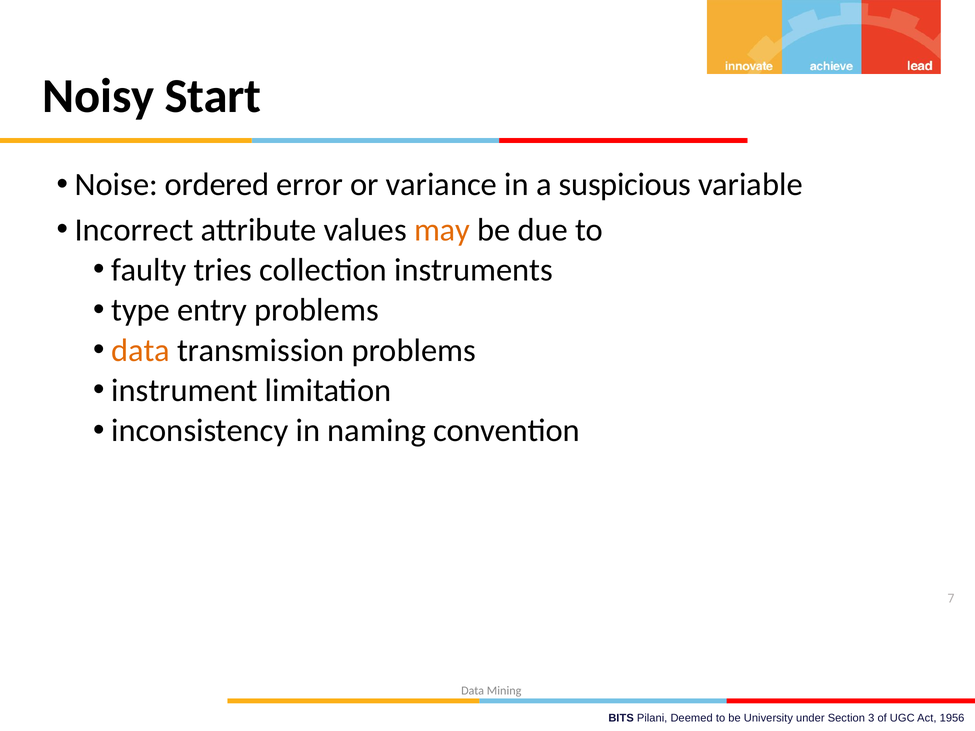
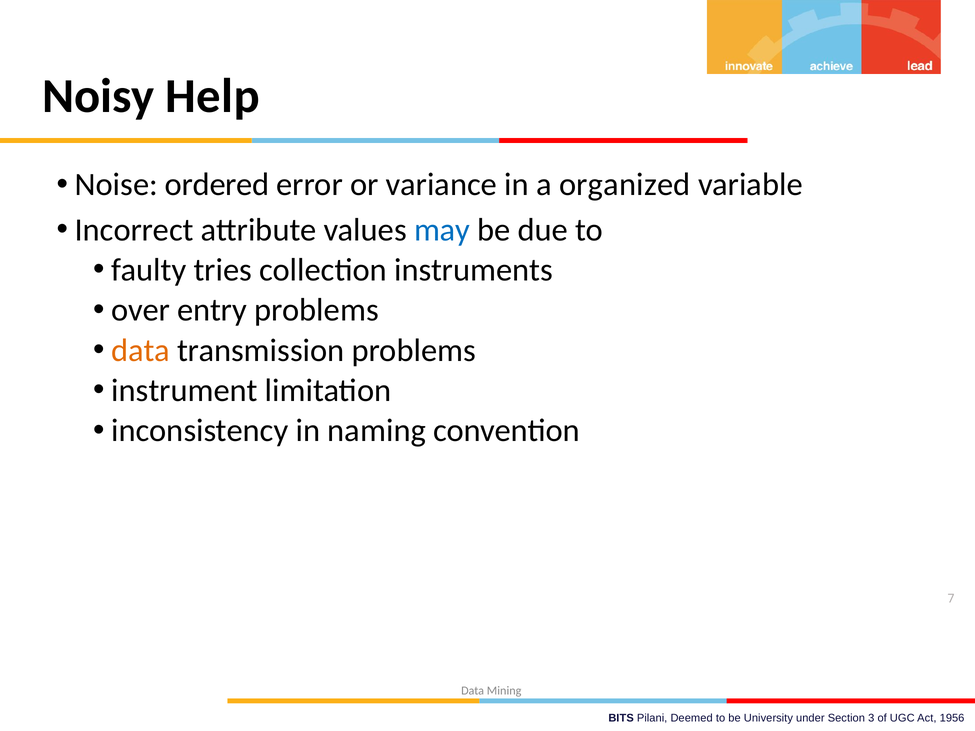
Start: Start -> Help
suspicious: suspicious -> organized
may colour: orange -> blue
type: type -> over
